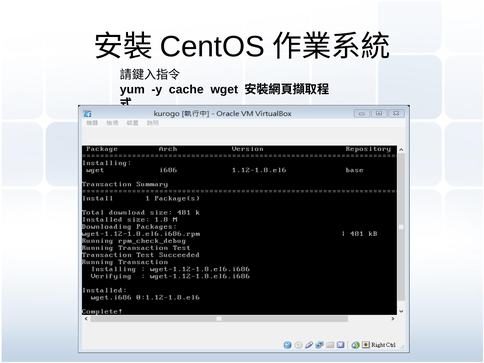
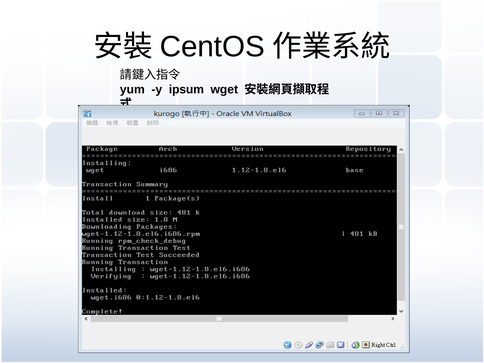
cache: cache -> ipsum
